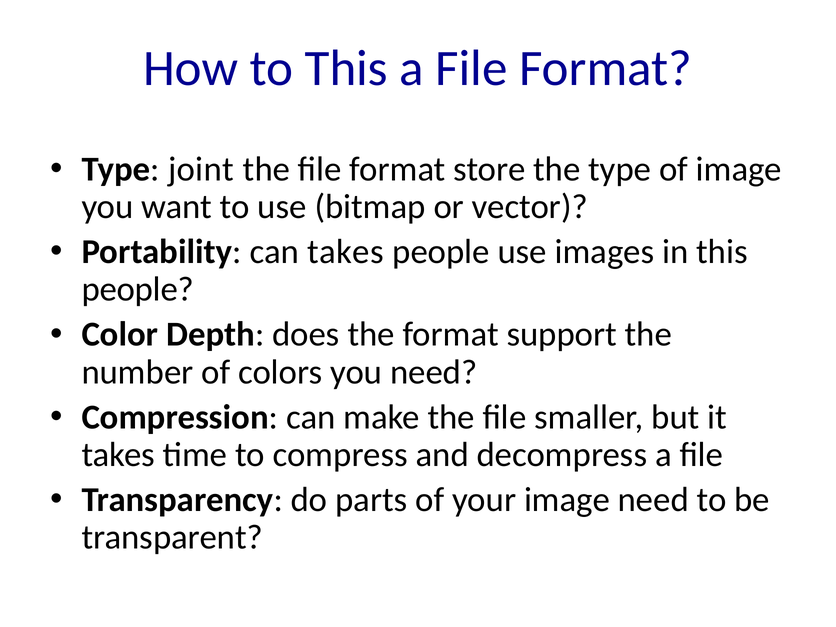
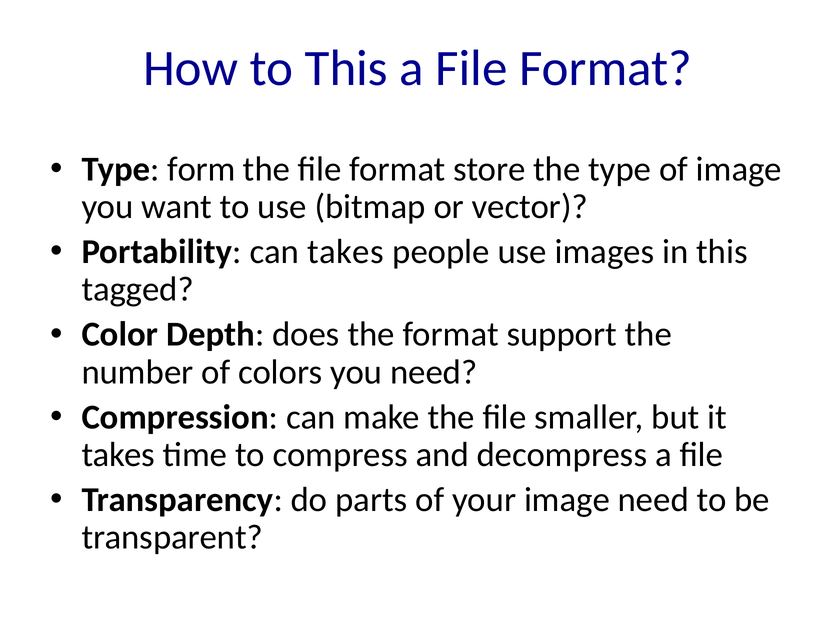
joint: joint -> form
people at (138, 289): people -> tagged
